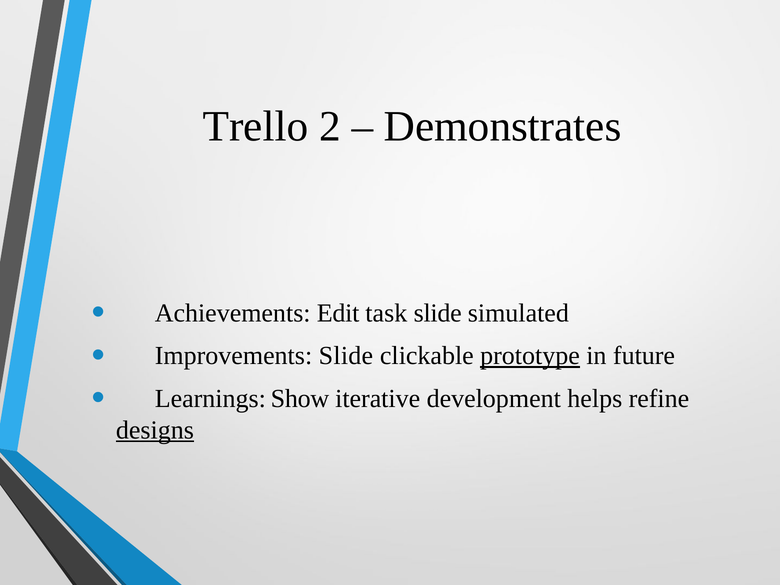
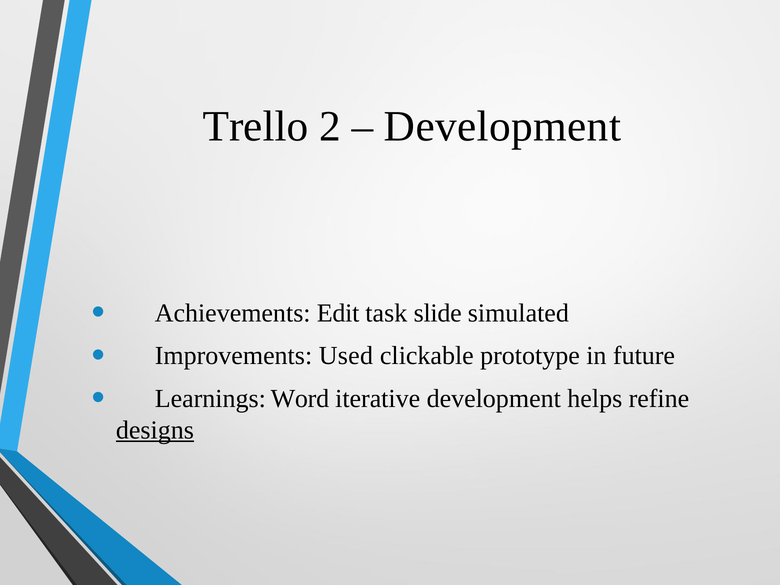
Demonstrates at (503, 127): Demonstrates -> Development
Slide at (346, 356): Slide -> Used
prototype underline: present -> none
Show: Show -> Word
